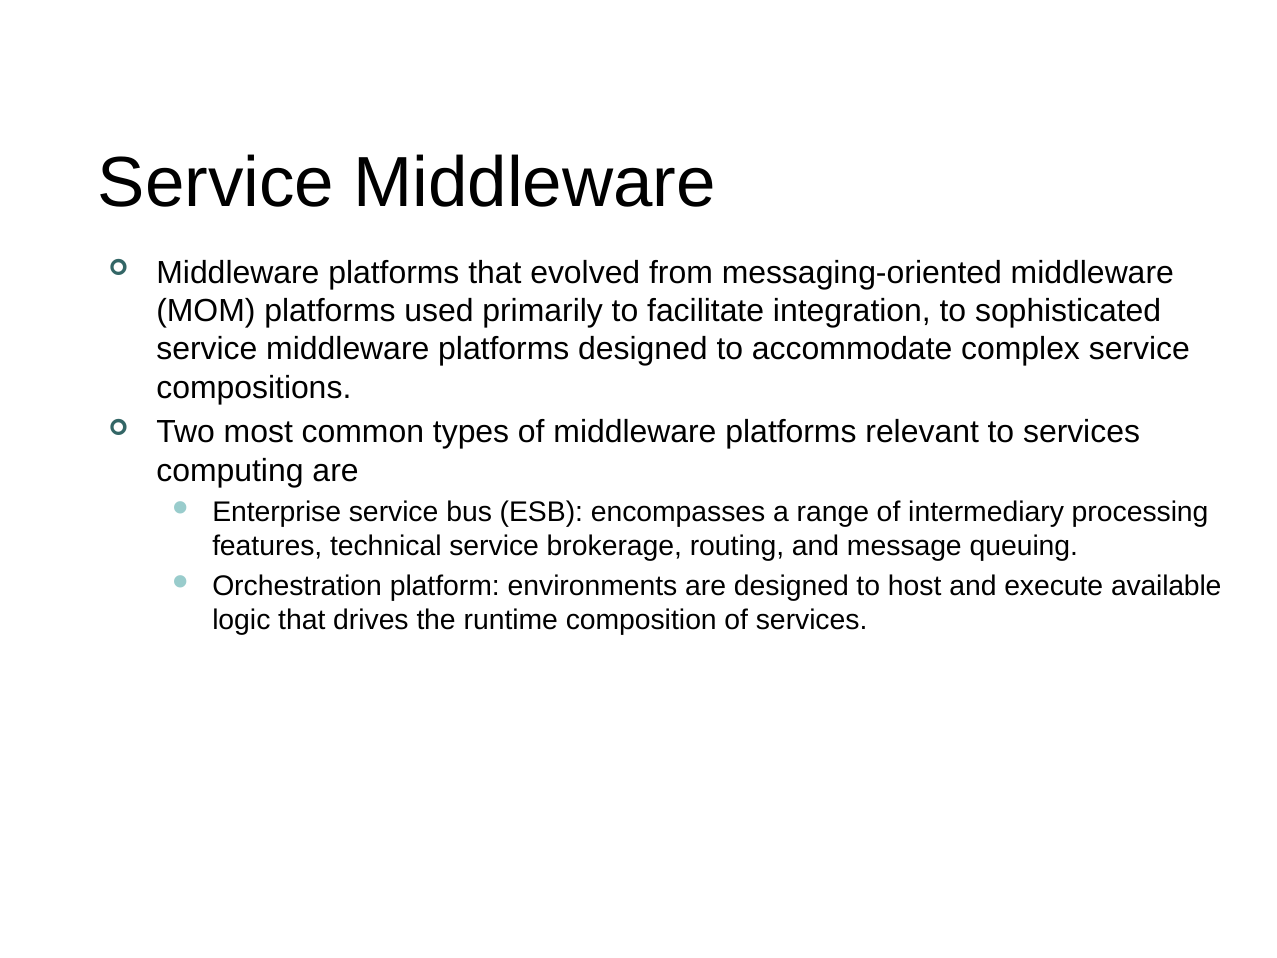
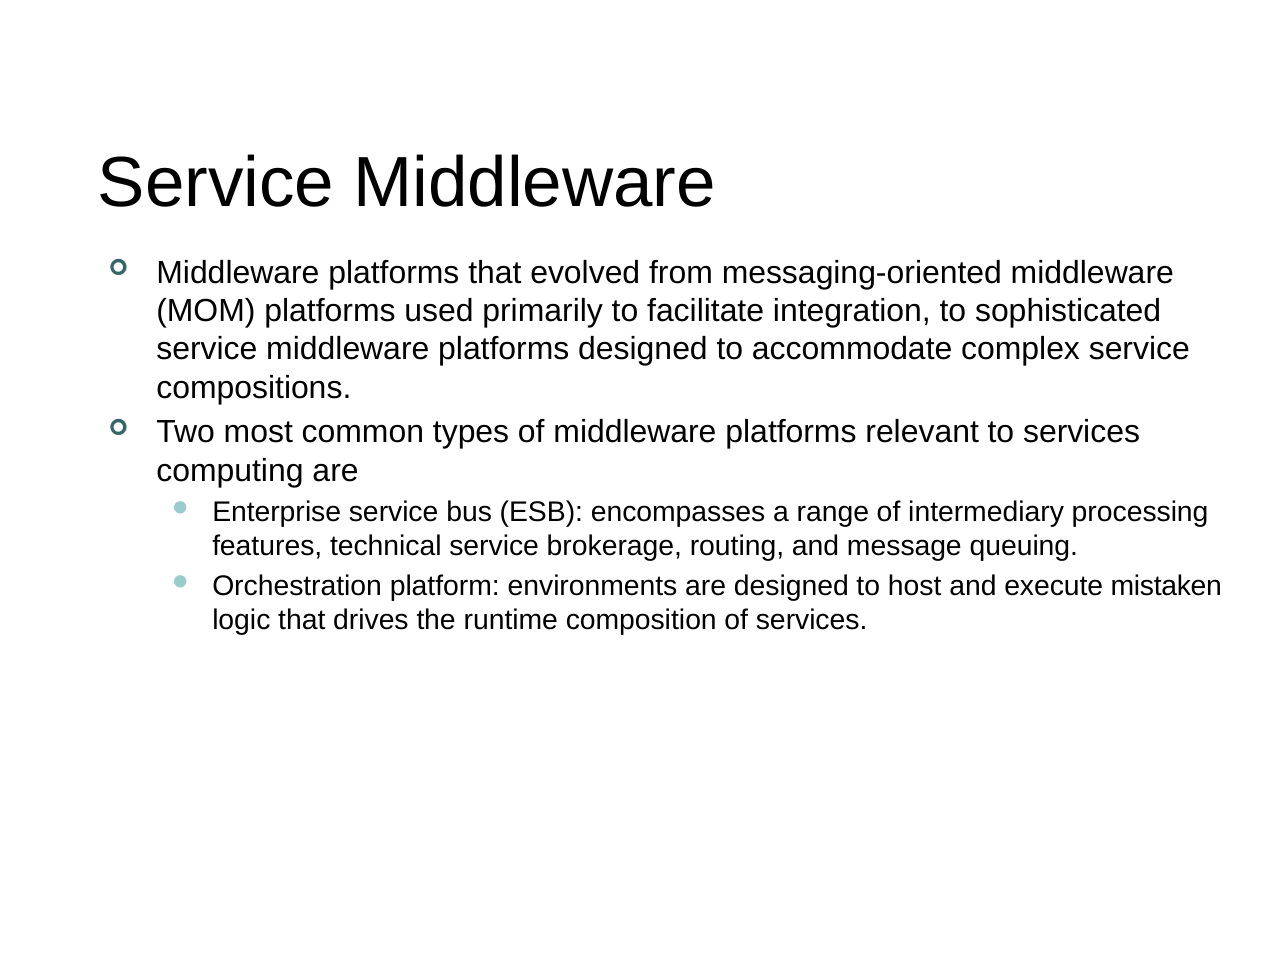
available: available -> mistaken
